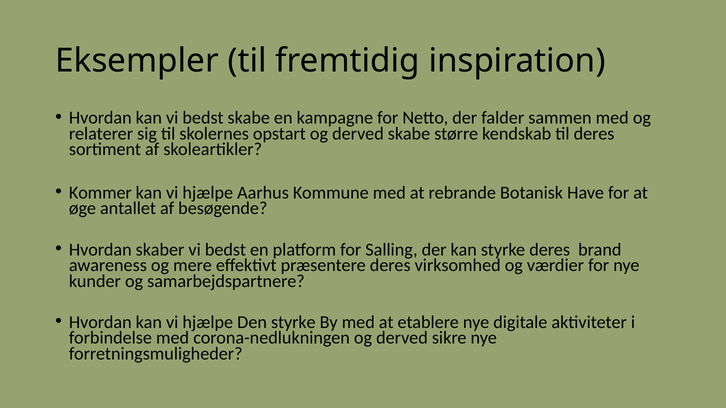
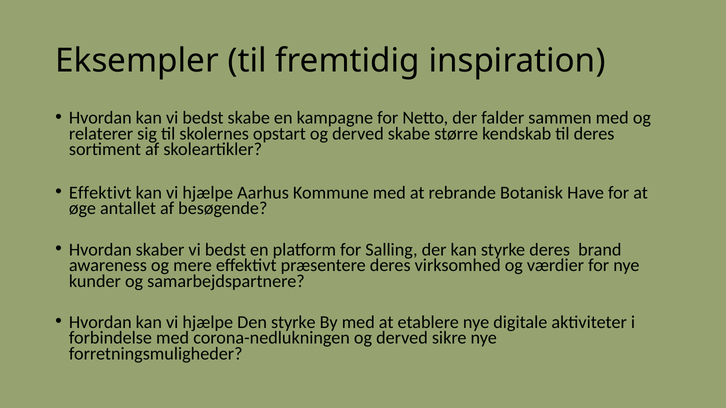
Kommer at (100, 193): Kommer -> Effektivt
